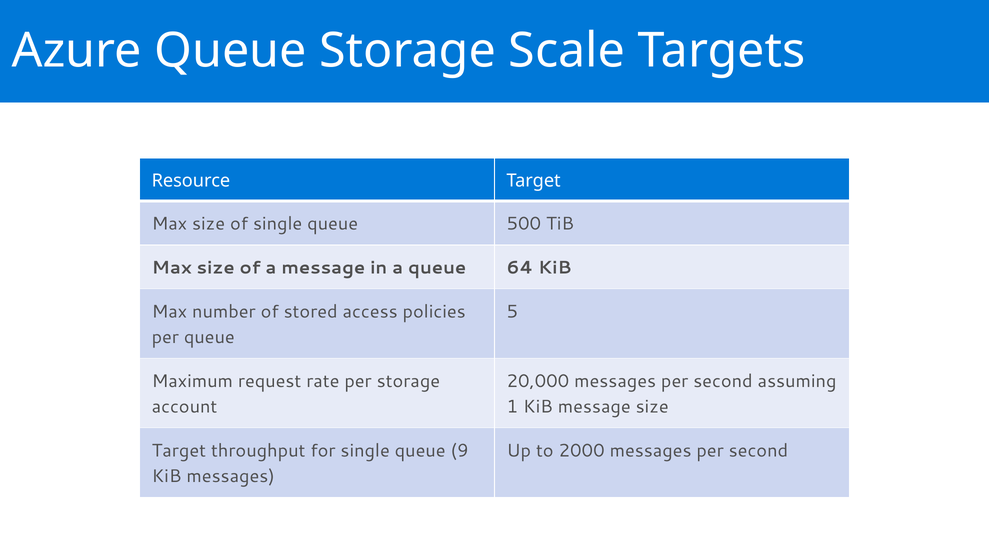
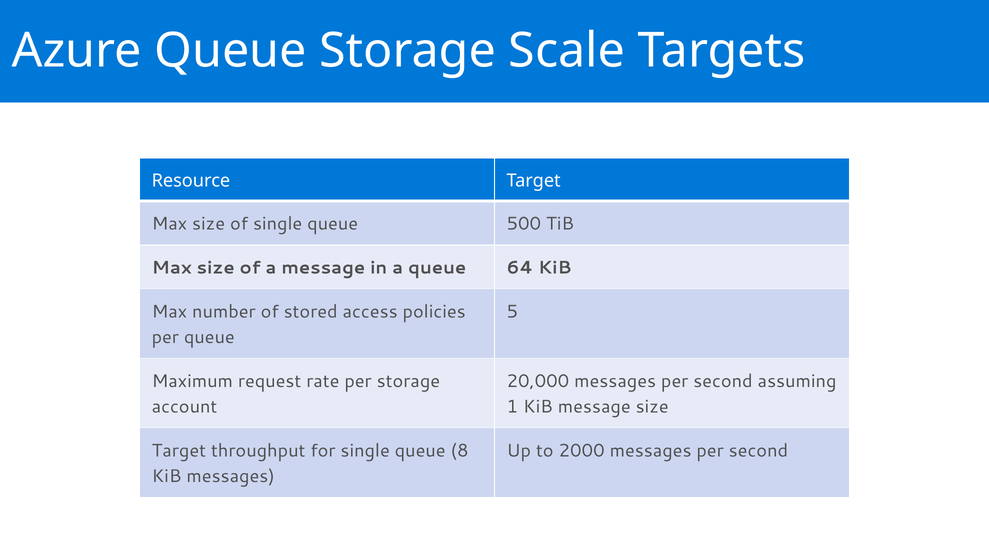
9: 9 -> 8
